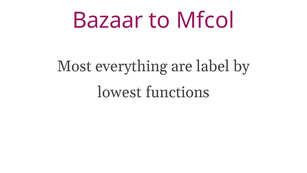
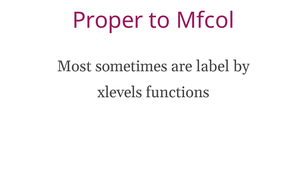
Bazaar: Bazaar -> Proper
everything: everything -> sometimes
lowest: lowest -> xlevels
